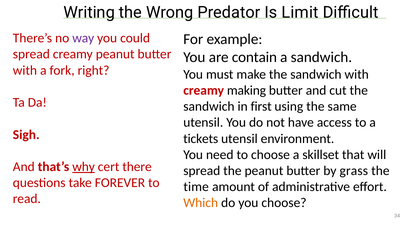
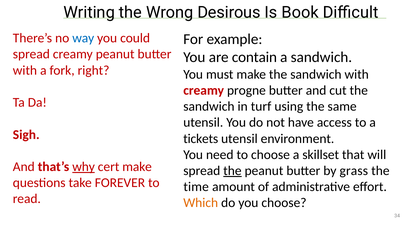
Predator: Predator -> Desirous
Limit: Limit -> Book
way colour: purple -> blue
making: making -> progne
first: first -> turf
cert there: there -> make
the at (232, 171) underline: none -> present
